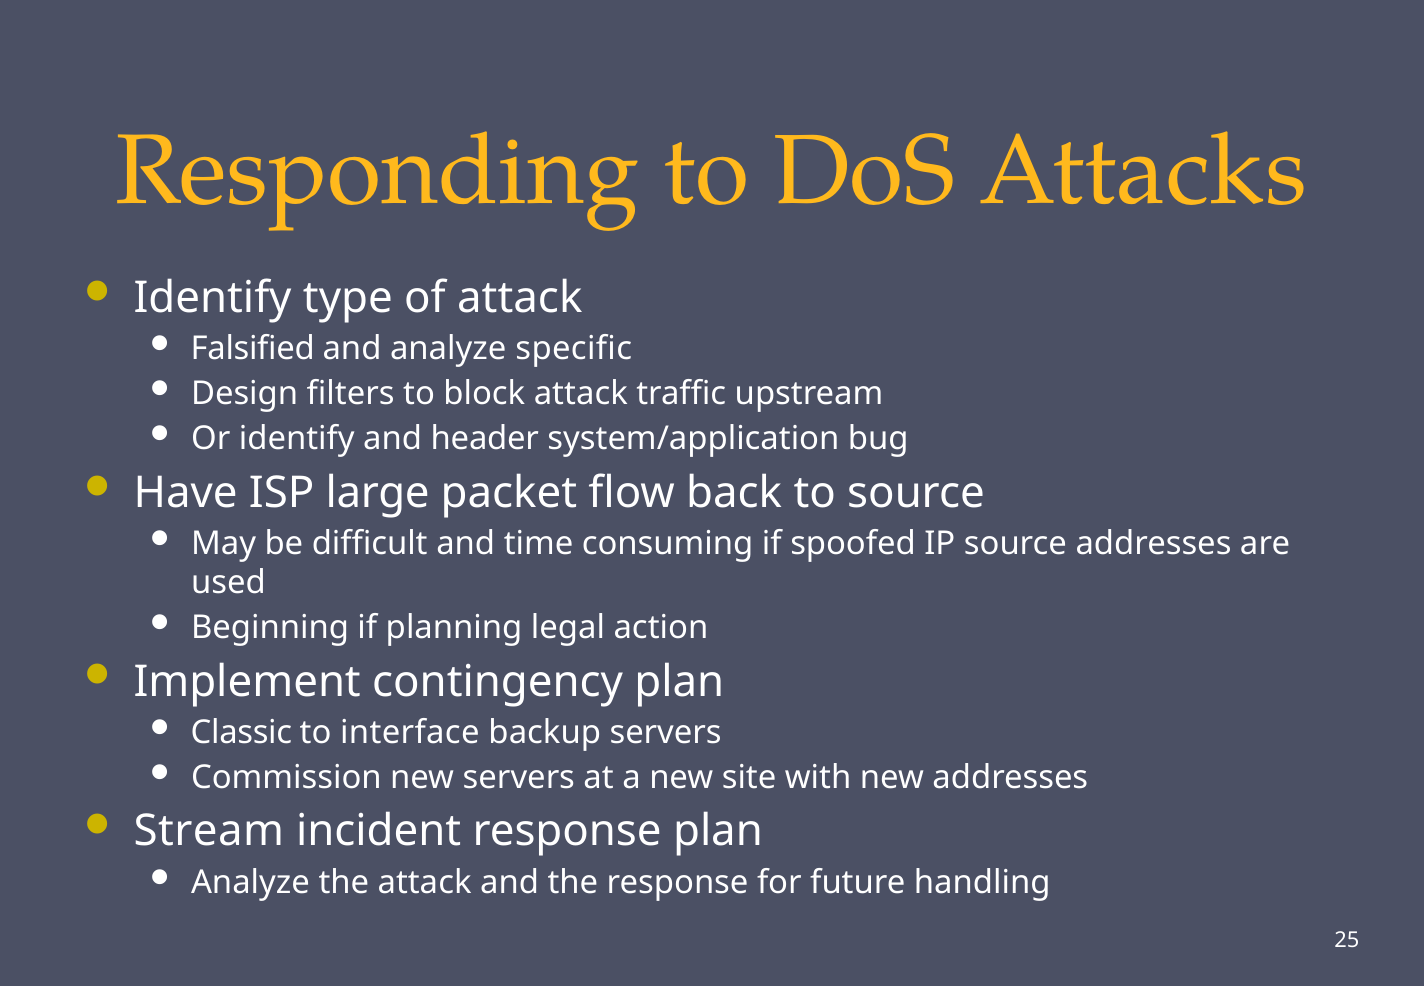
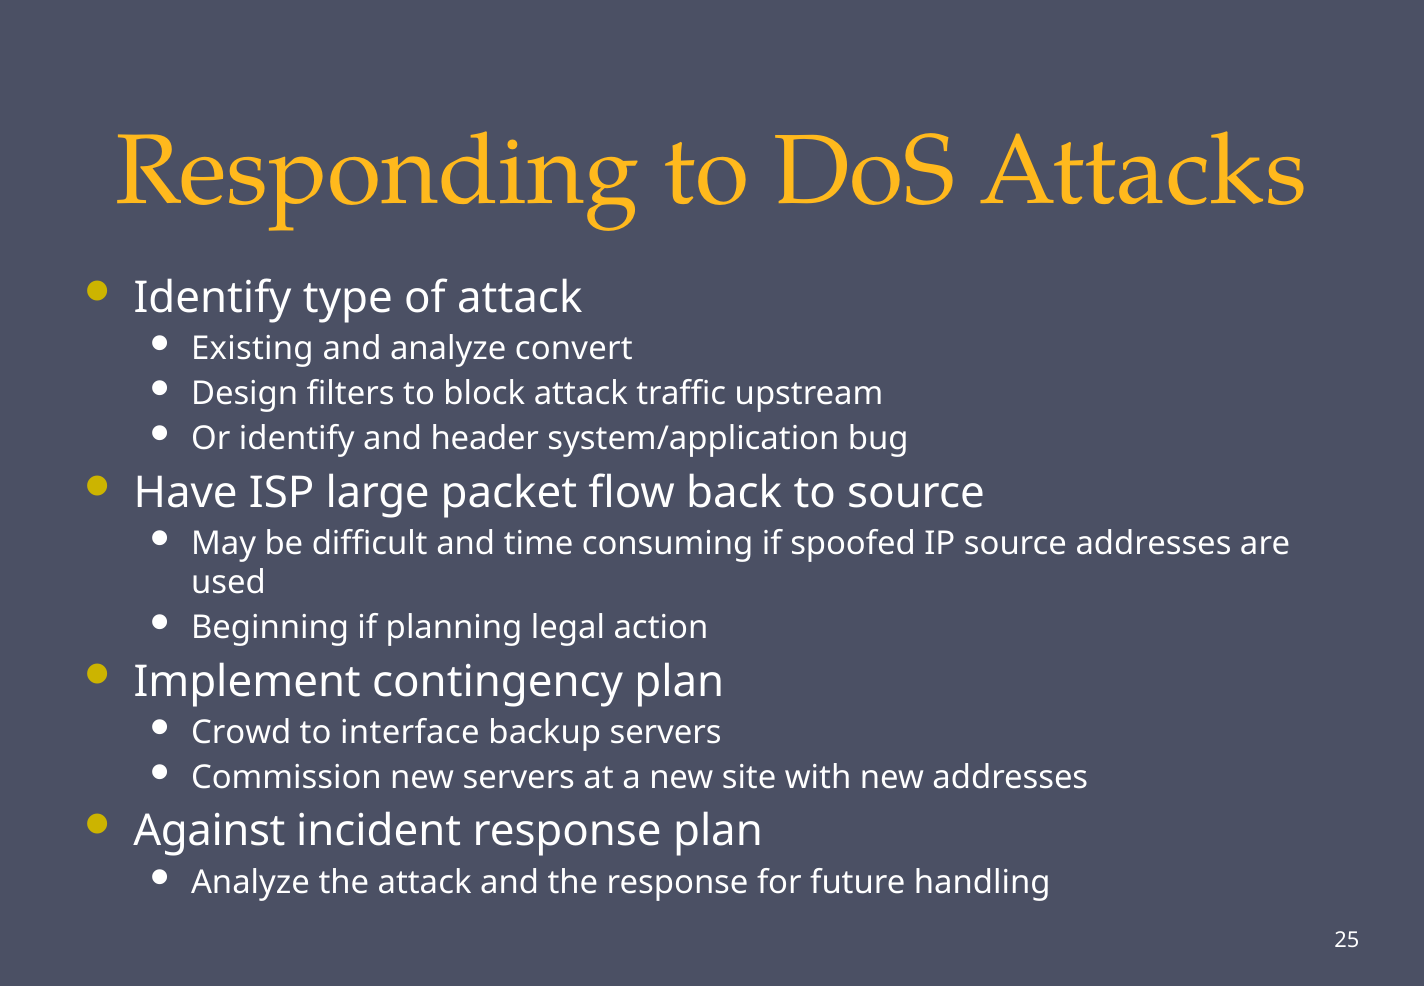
Falsified: Falsified -> Existing
specific: specific -> convert
Classic: Classic -> Crowd
Stream: Stream -> Against
